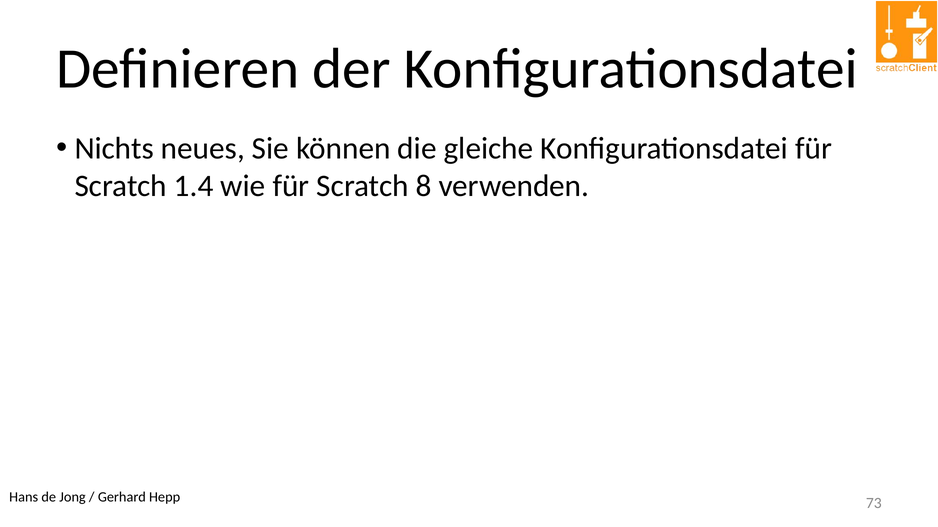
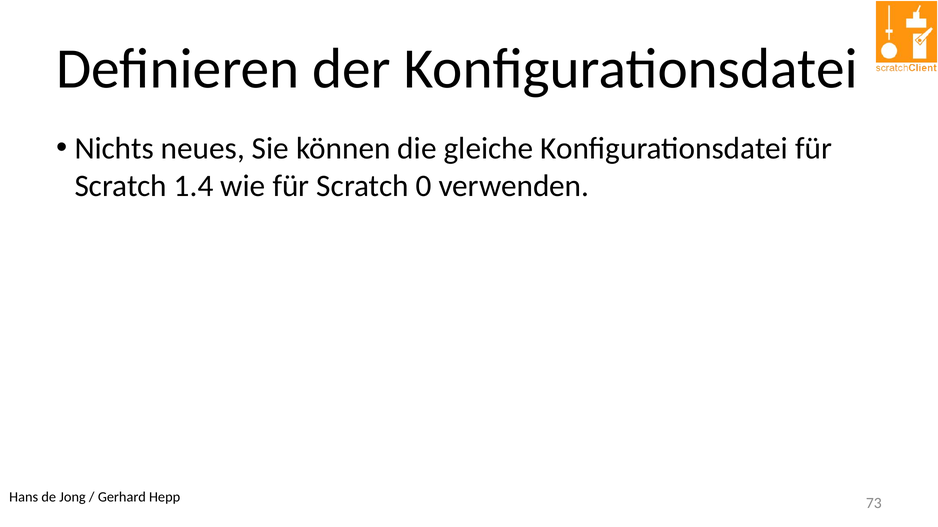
8: 8 -> 0
